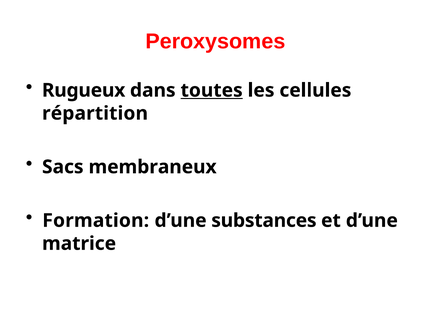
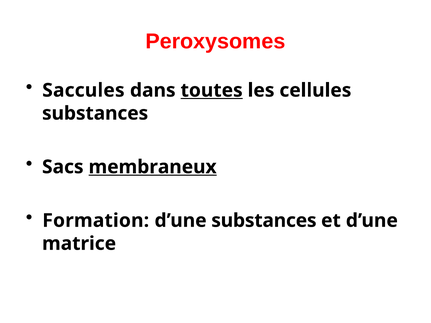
Rugueux: Rugueux -> Saccules
répartition at (95, 113): répartition -> substances
membraneux underline: none -> present
